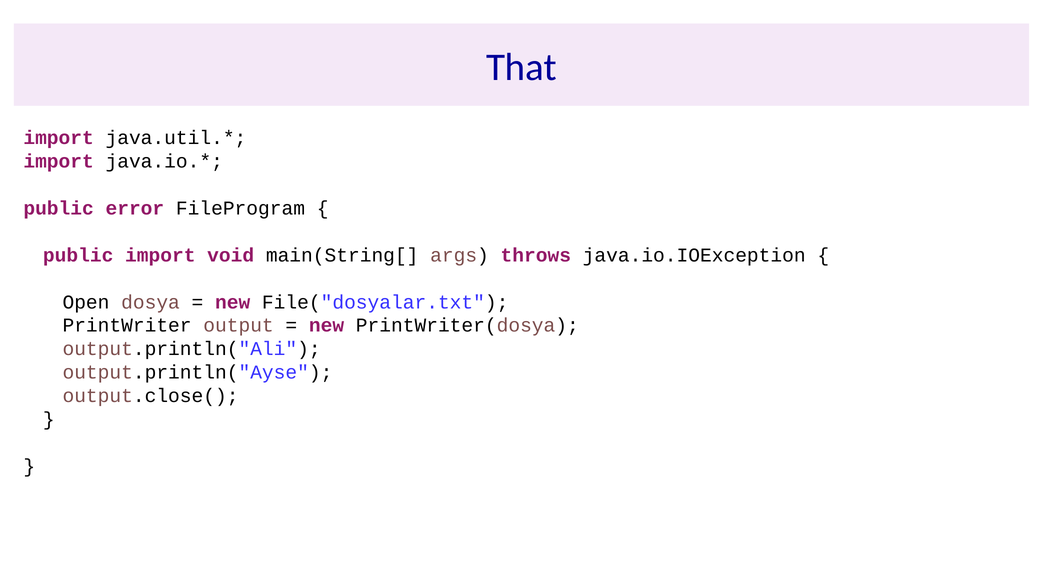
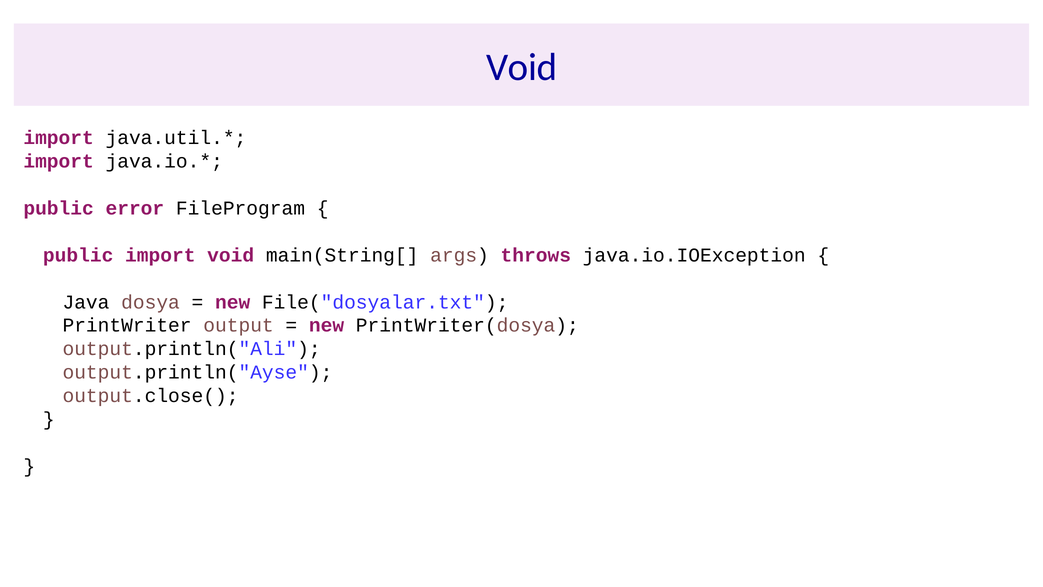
That at (522, 67): That -> Void
Open: Open -> Java
